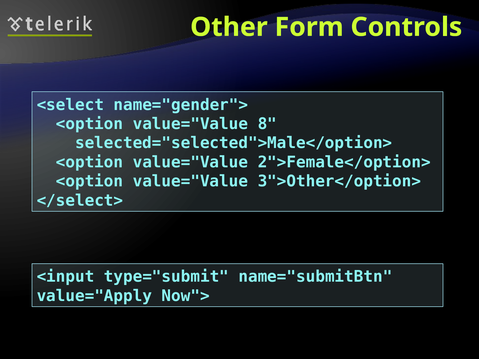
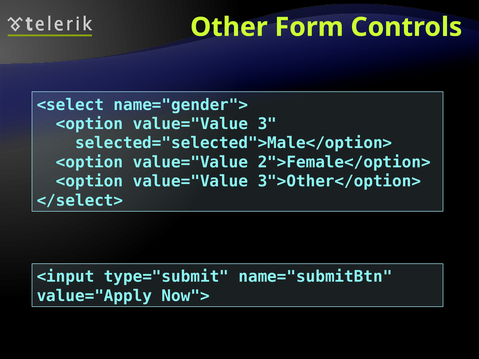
8: 8 -> 3
